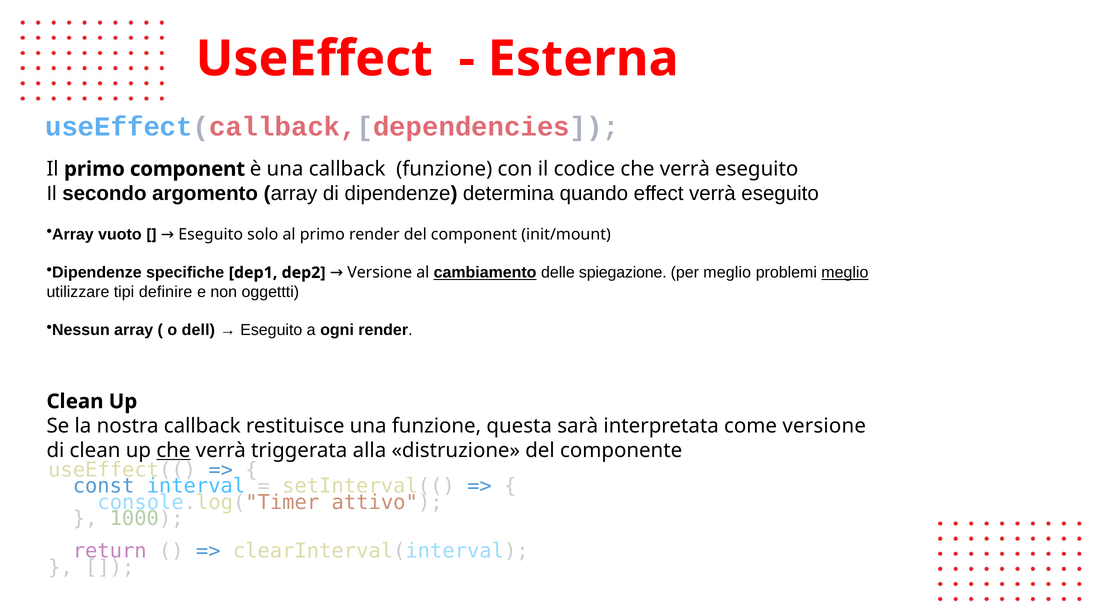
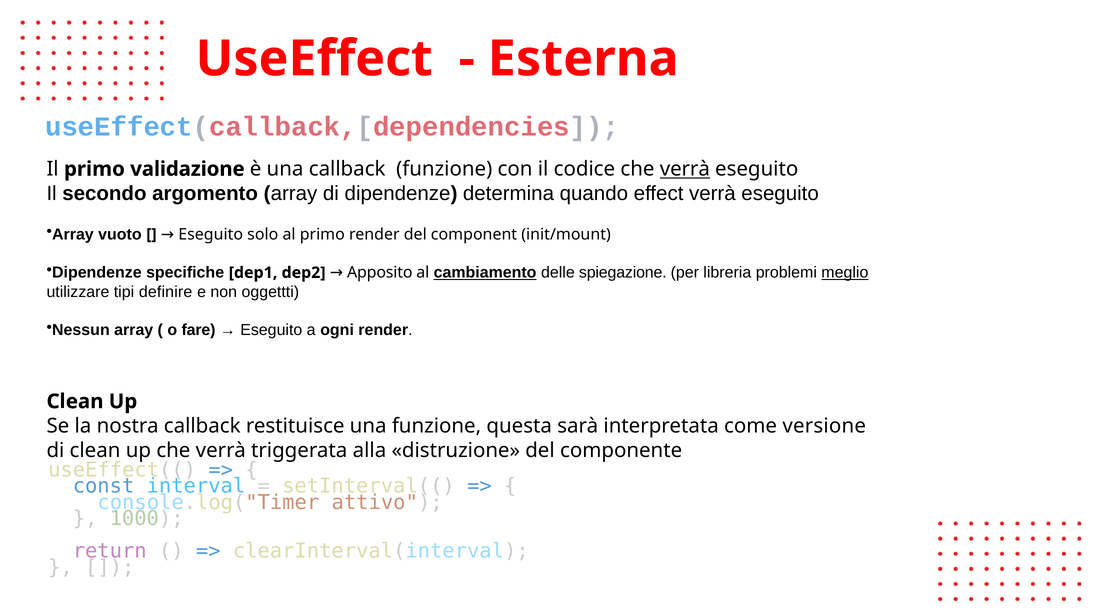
primo component: component -> validazione
verrà at (685, 169) underline: none -> present
dep2 Versione: Versione -> Apposito
per meglio: meglio -> libreria
dell: dell -> fare
che at (173, 451) underline: present -> none
